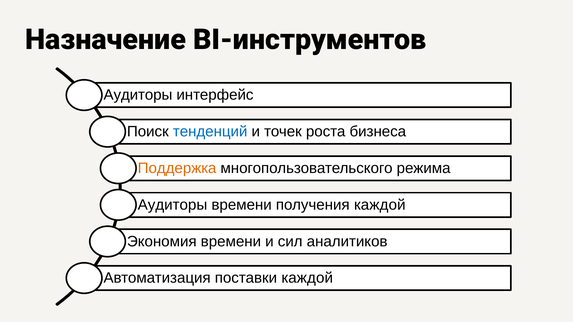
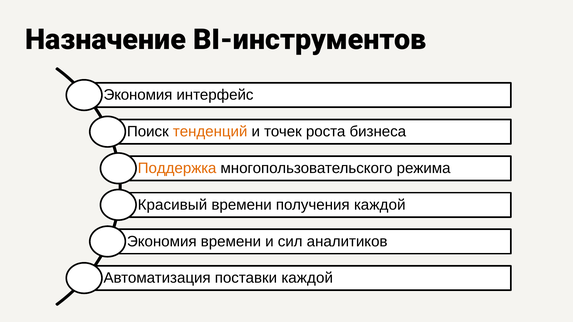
Аудиторы at (138, 95): Аудиторы -> Экономия
тенденций colour: blue -> orange
Аудиторы at (172, 205): Аудиторы -> Красивый
